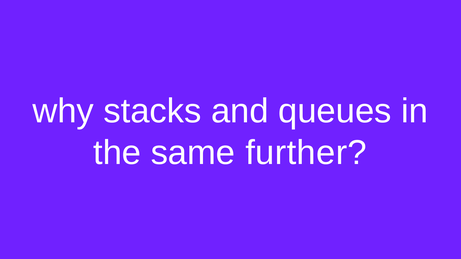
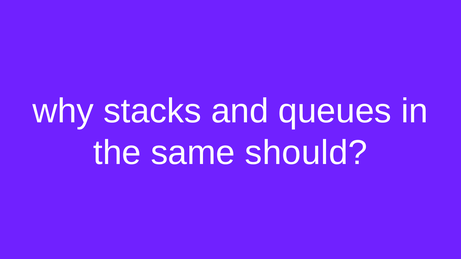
further: further -> should
